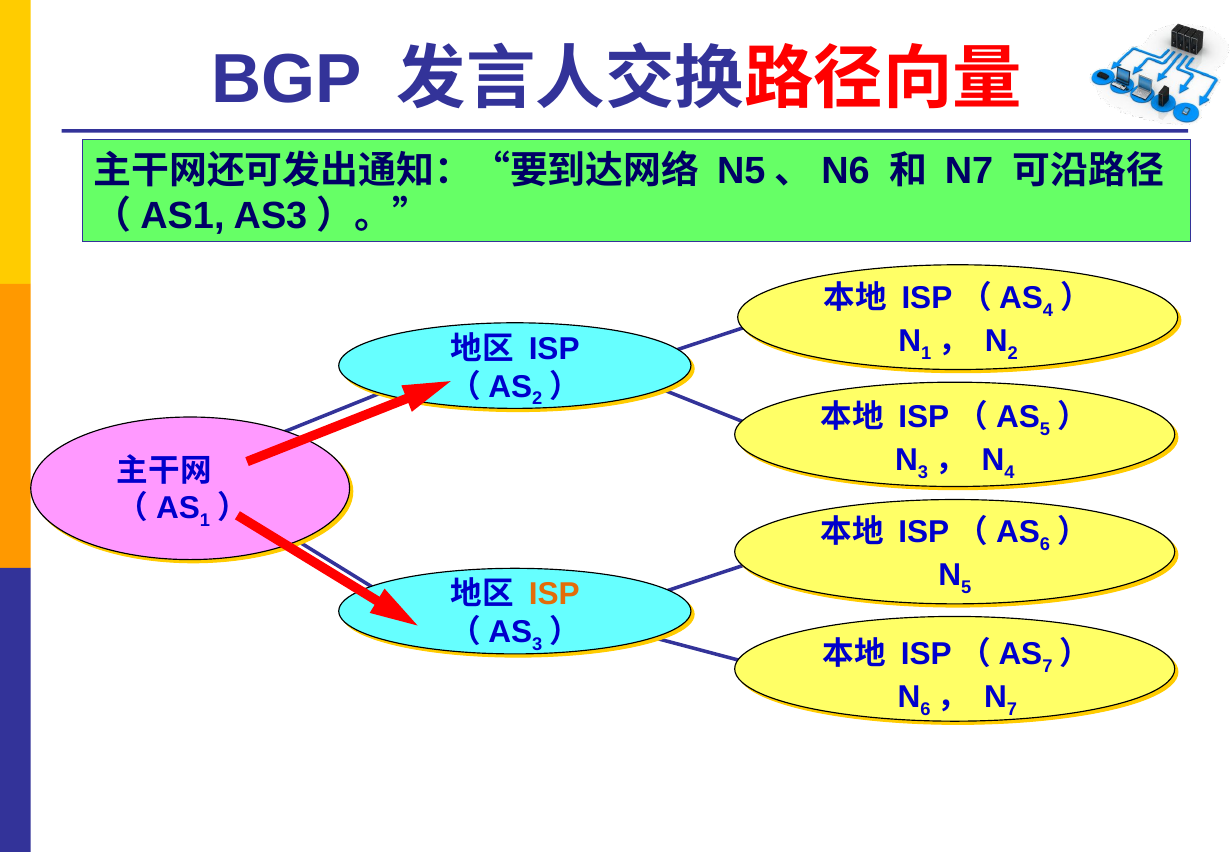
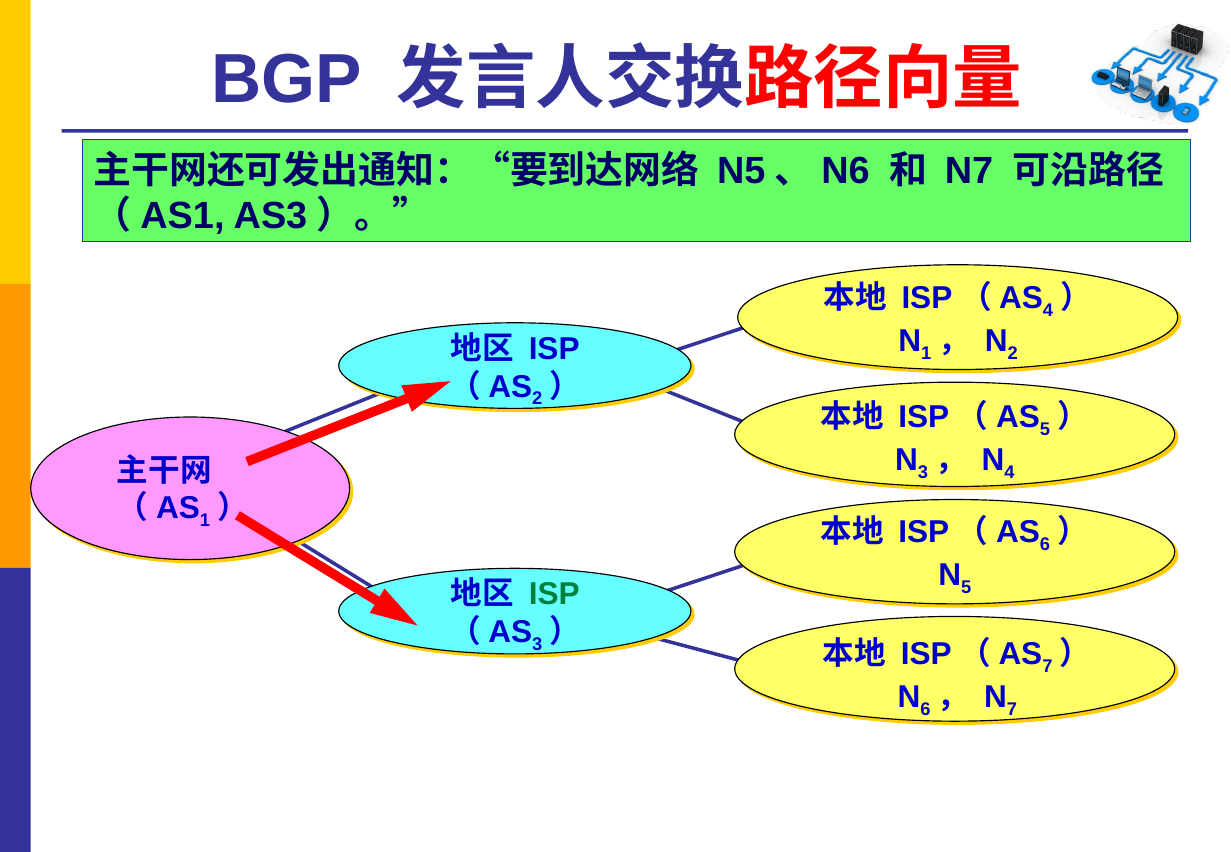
ISP at (554, 594) colour: orange -> green
